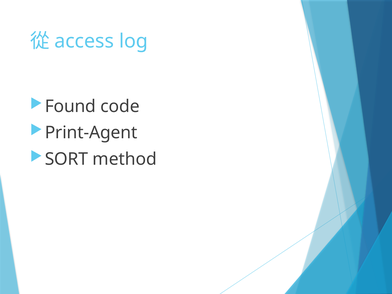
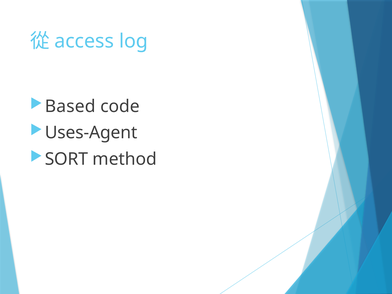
Found: Found -> Based
Print-Agent: Print-Agent -> Uses-Agent
